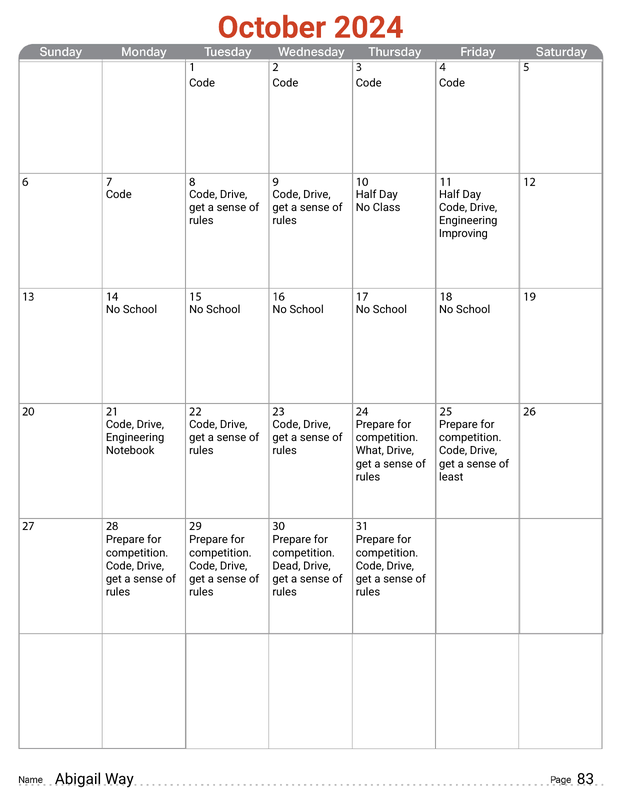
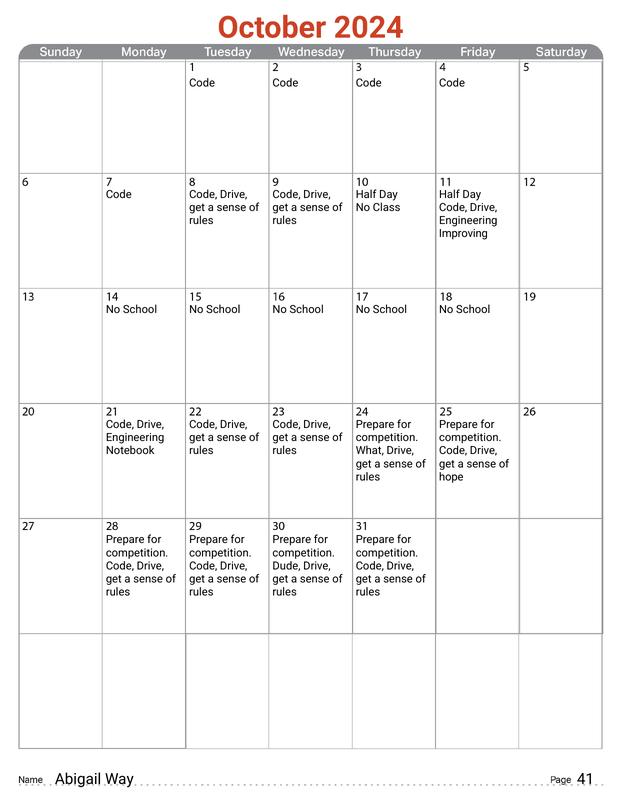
least: least -> hope
Dead: Dead -> Dude
83: 83 -> 41
